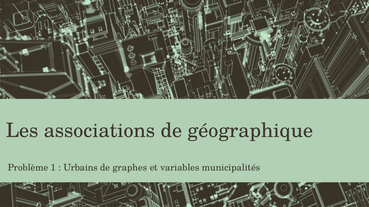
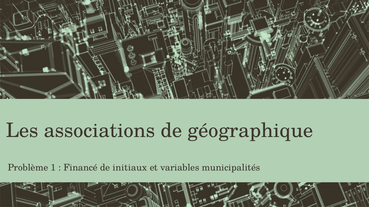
Urbains: Urbains -> Financé
graphes: graphes -> initiaux
